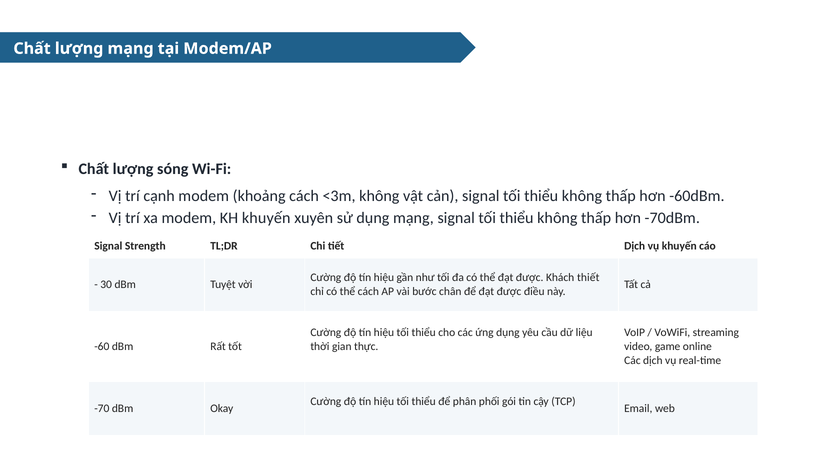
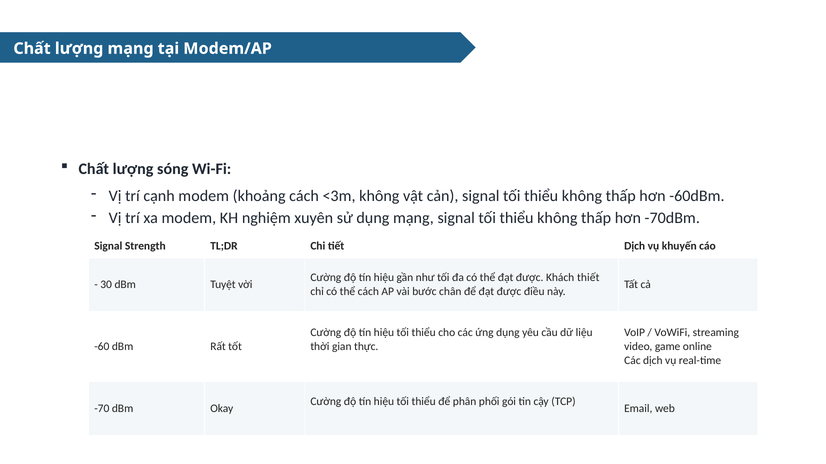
KH khuyến: khuyến -> nghiệm
